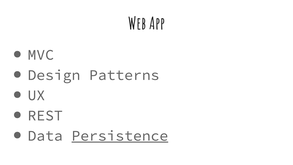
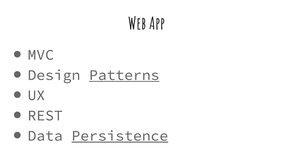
Patterns underline: none -> present
